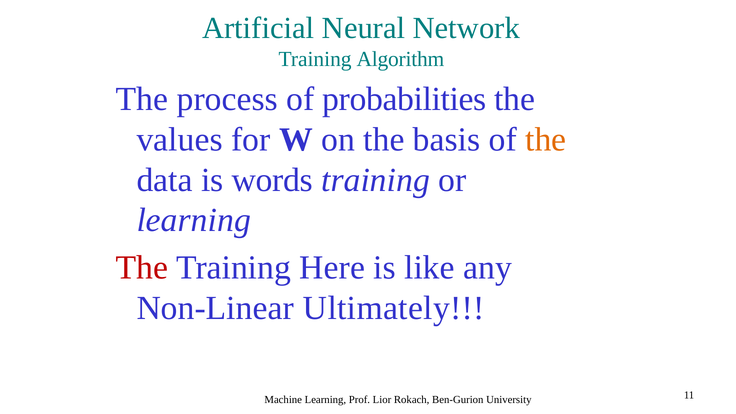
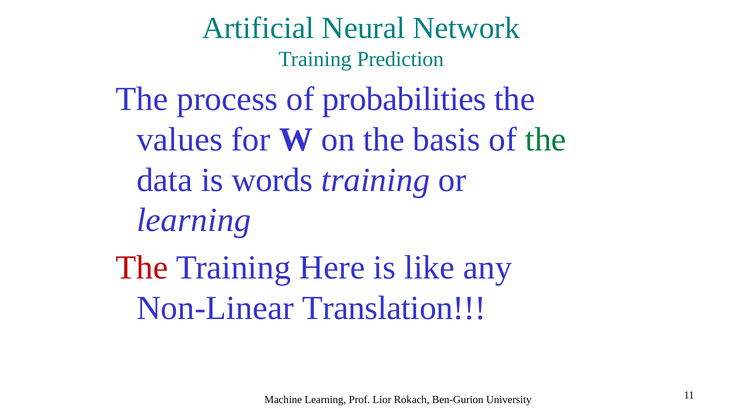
Algorithm: Algorithm -> Prediction
the at (546, 139) colour: orange -> green
Ultimately: Ultimately -> Translation
